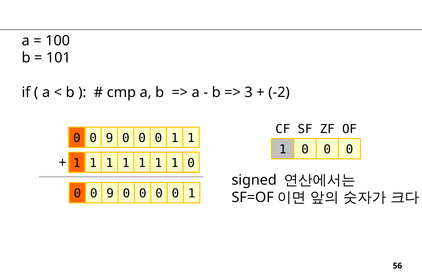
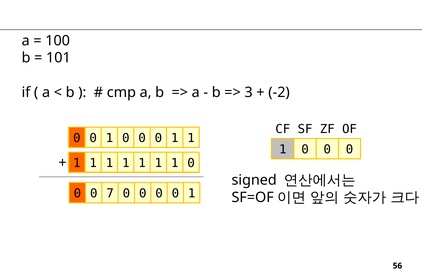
9 at (109, 138): 9 -> 1
9 at (110, 194): 9 -> 7
